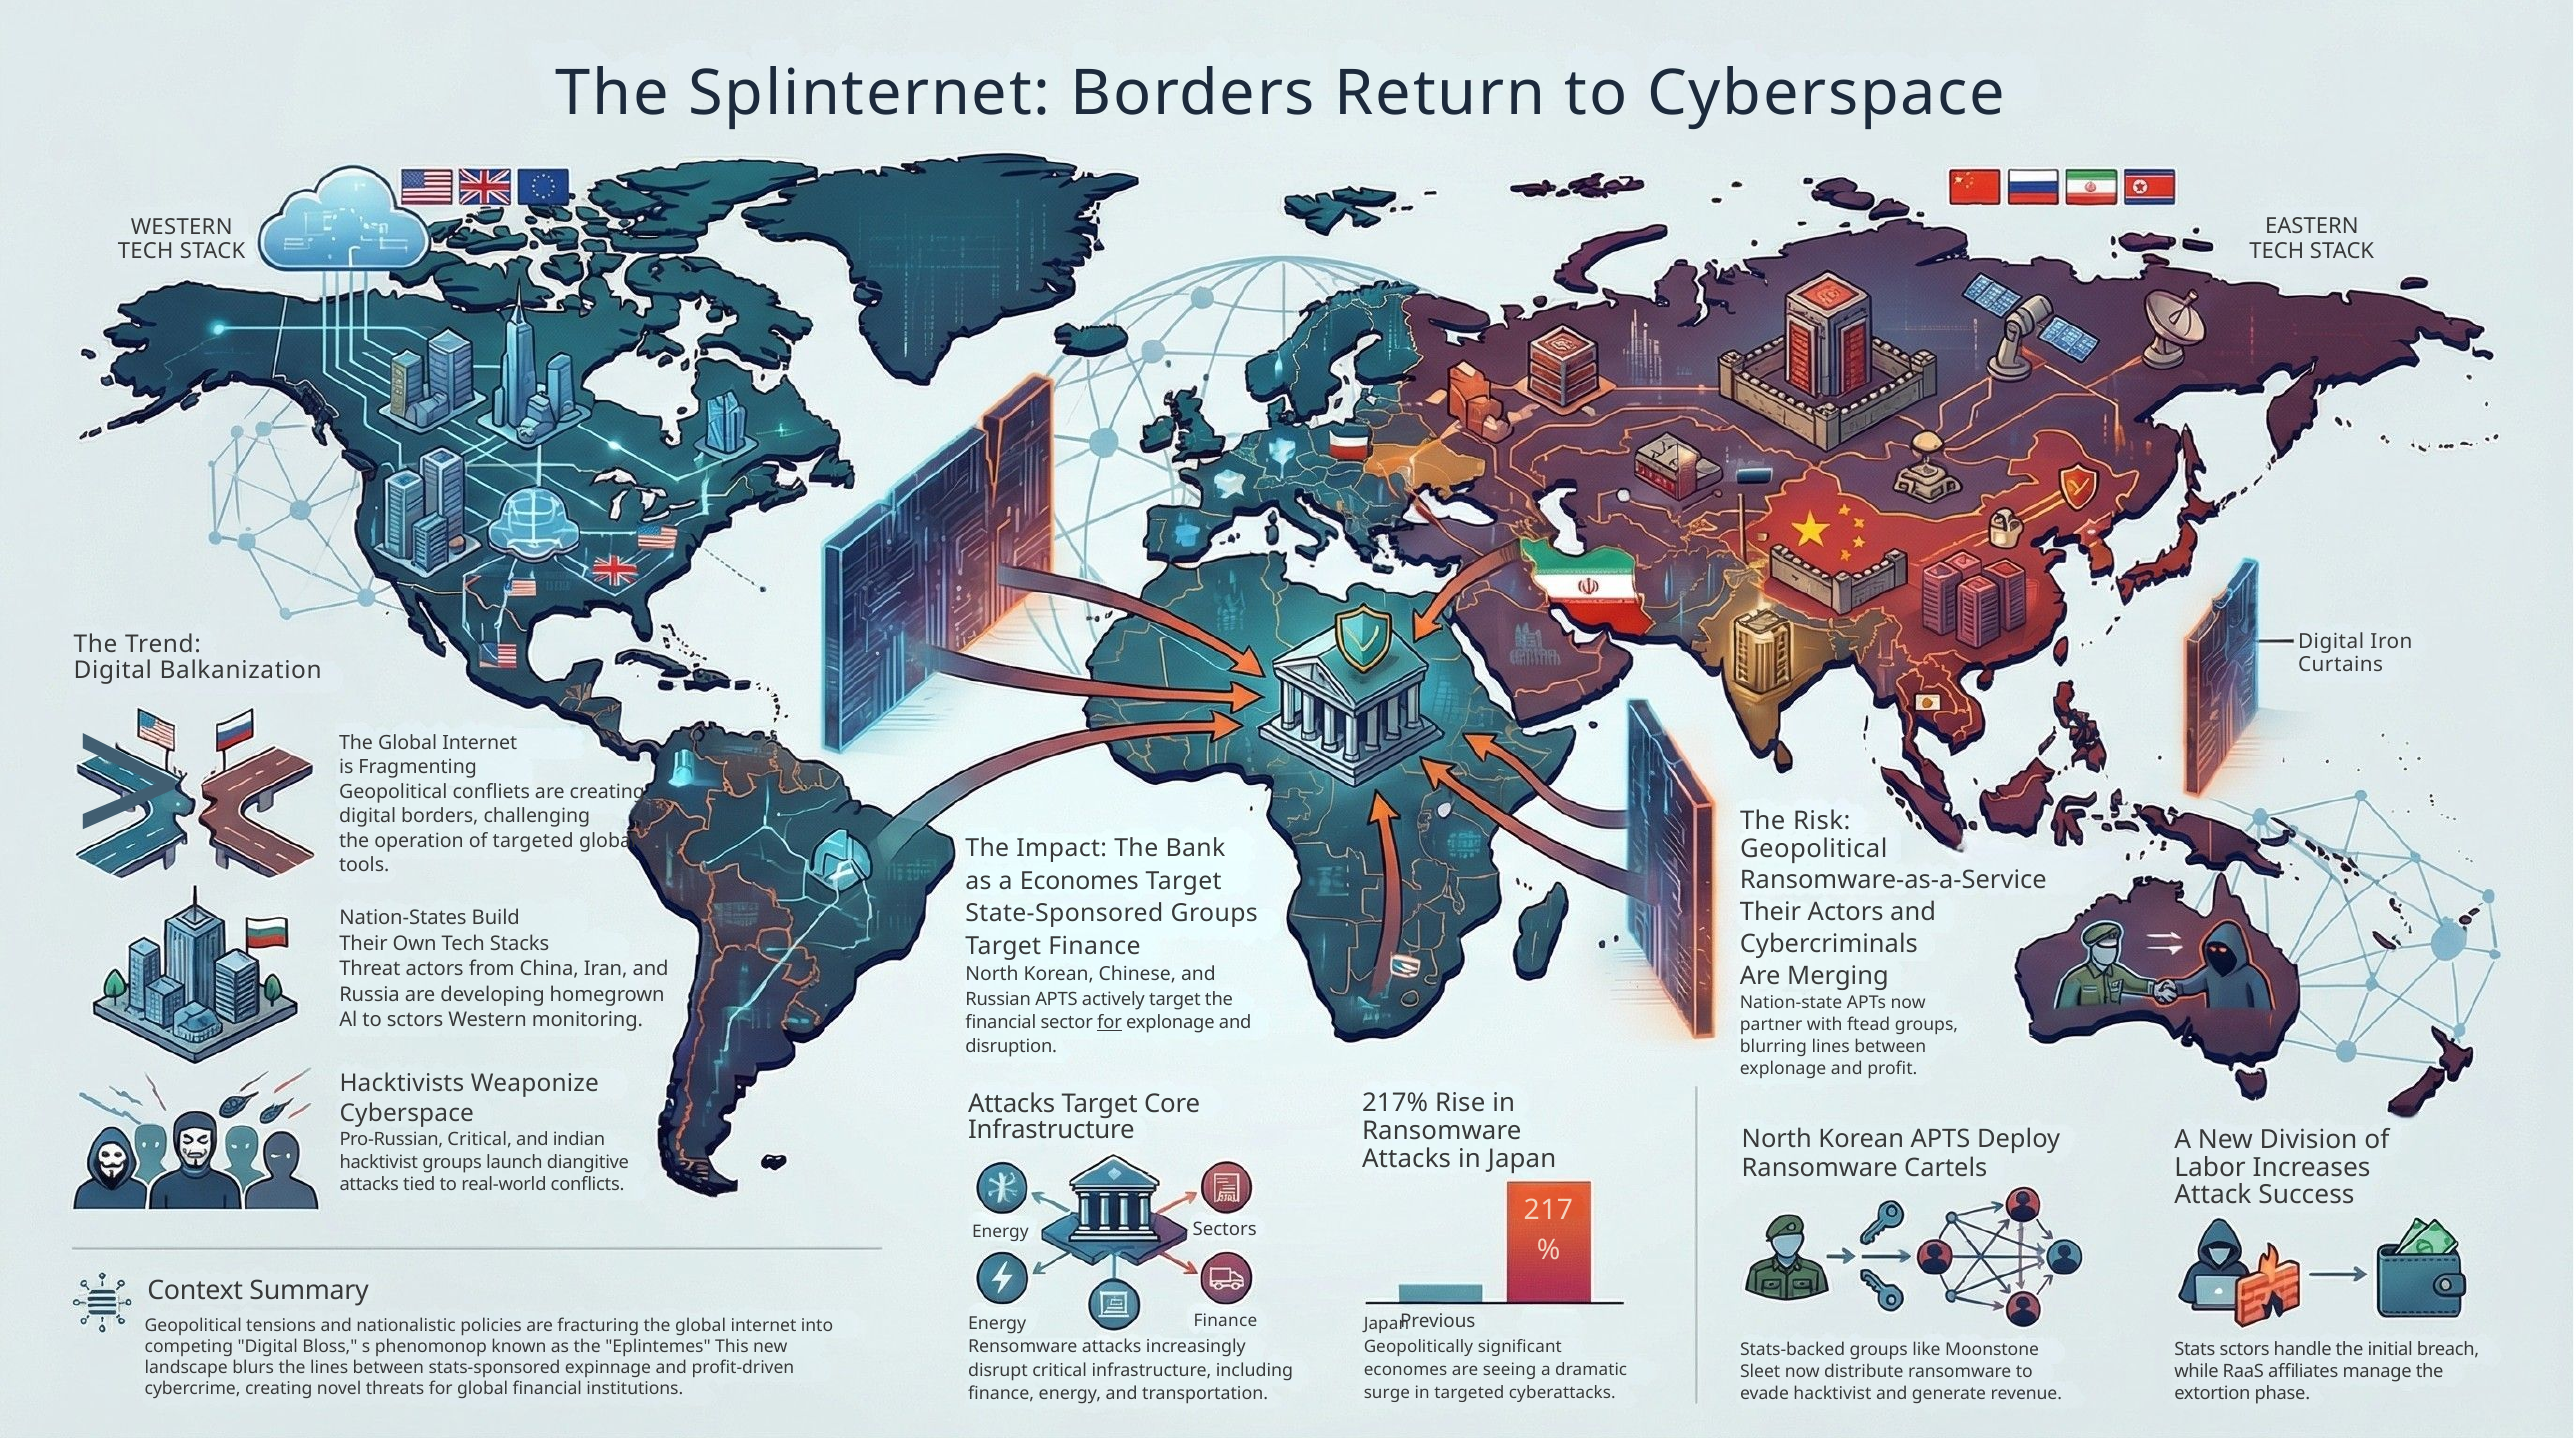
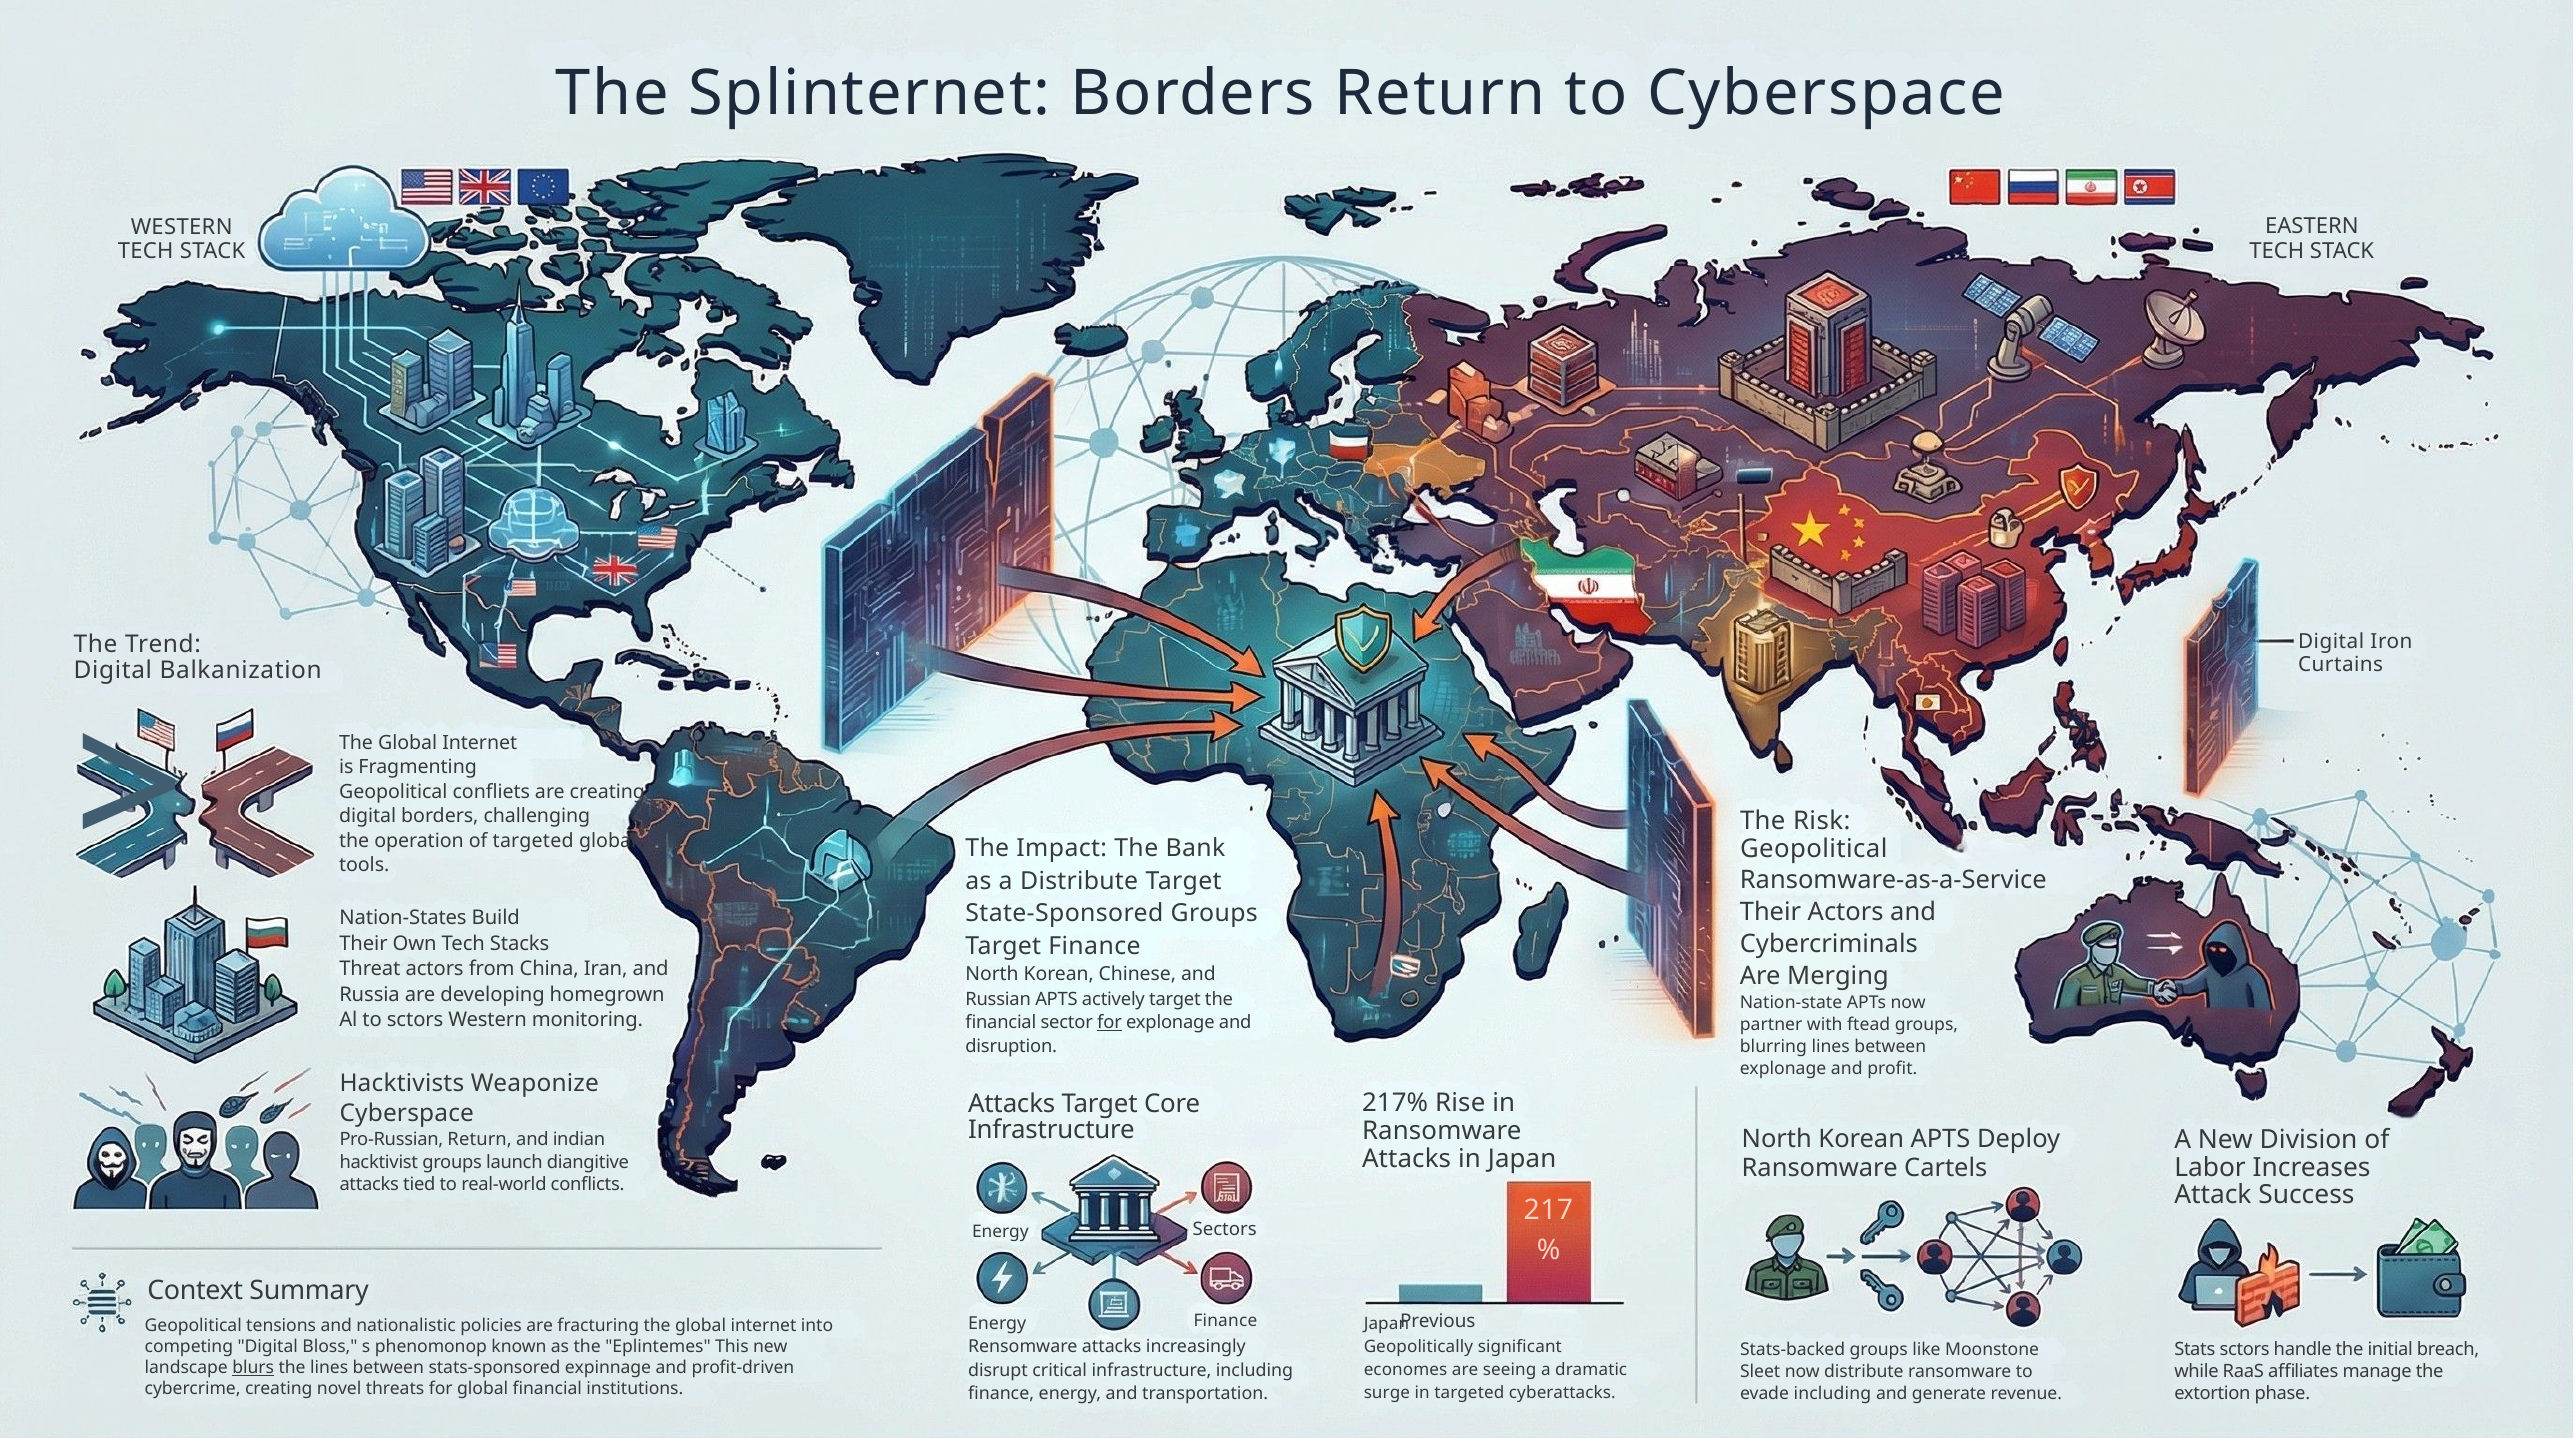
a Economes: Economes -> Distribute
Pro-Russian Critical: Critical -> Return
blurs underline: none -> present
evade hacktivist: hacktivist -> including
